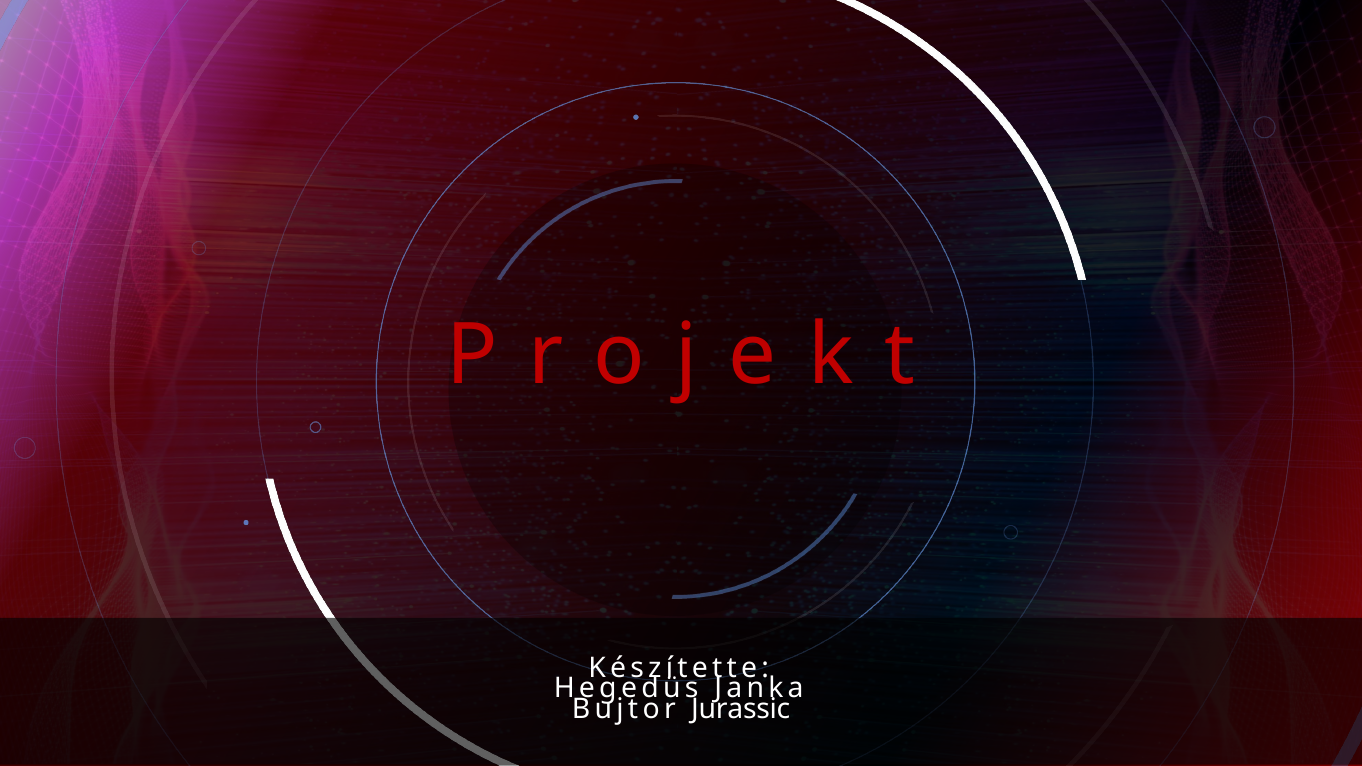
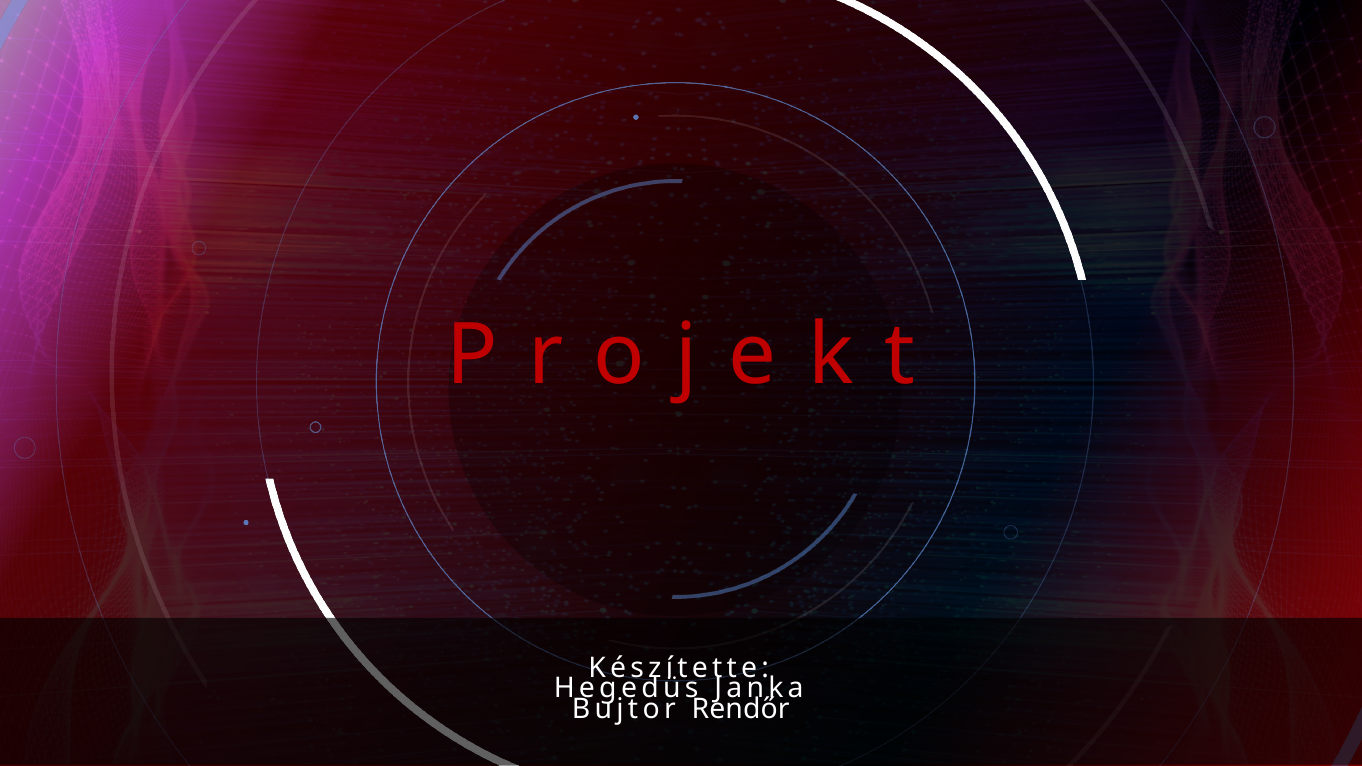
Jurassic: Jurassic -> Rendőr
